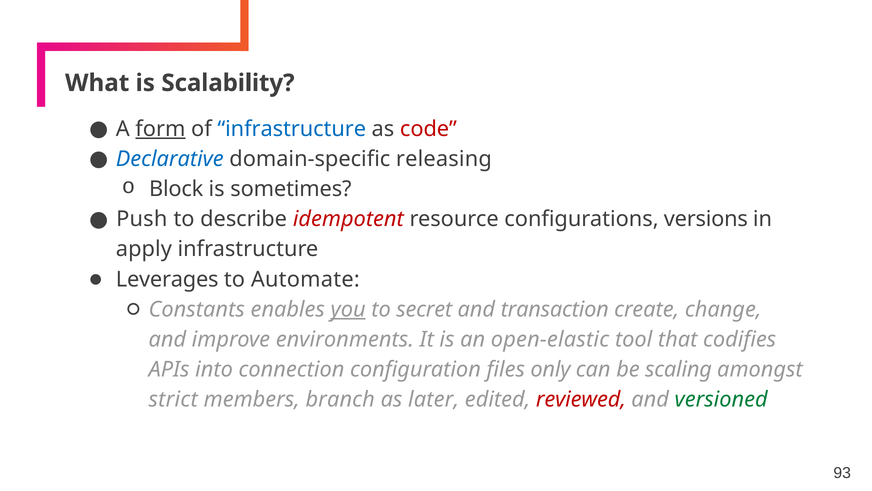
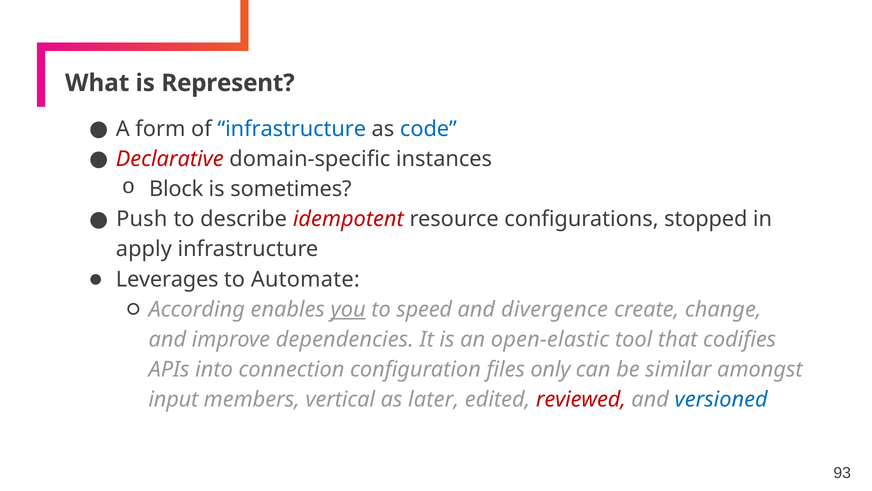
Scalability: Scalability -> Represent
form underline: present -> none
code colour: red -> blue
Declarative colour: blue -> red
releasing: releasing -> instances
versions: versions -> stopped
Constants: Constants -> According
secret: secret -> speed
transaction: transaction -> divergence
environments: environments -> dependencies
scaling: scaling -> similar
strict: strict -> input
branch: branch -> vertical
versioned colour: green -> blue
